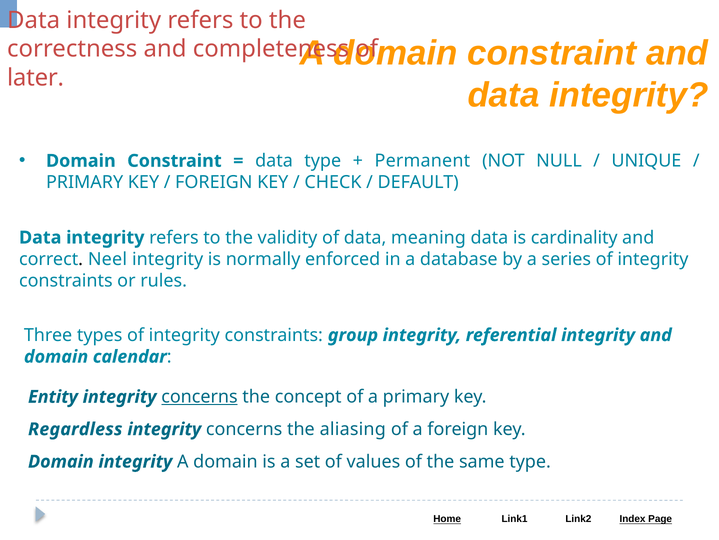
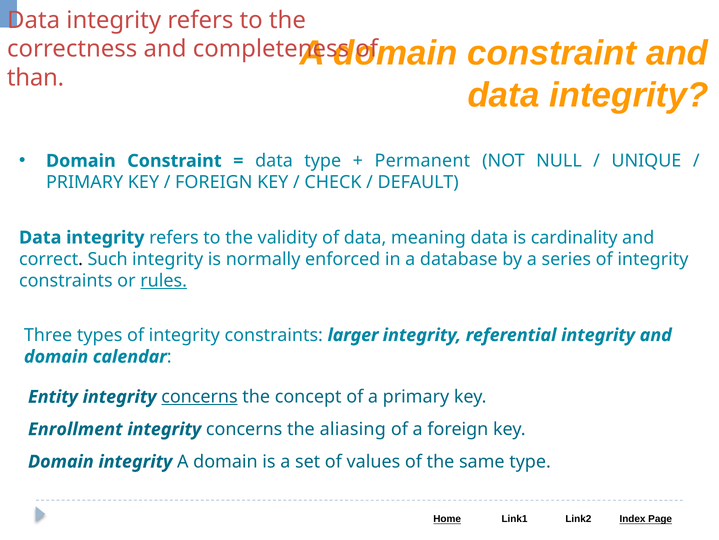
later: later -> than
Neel: Neel -> Such
rules underline: none -> present
group: group -> larger
Regardless: Regardless -> Enrollment
